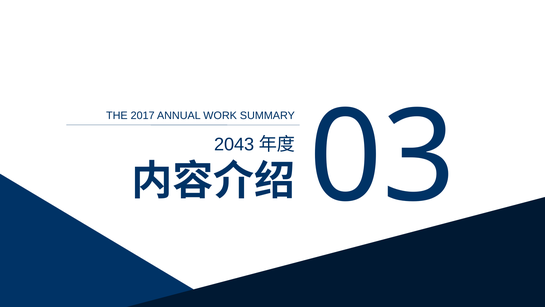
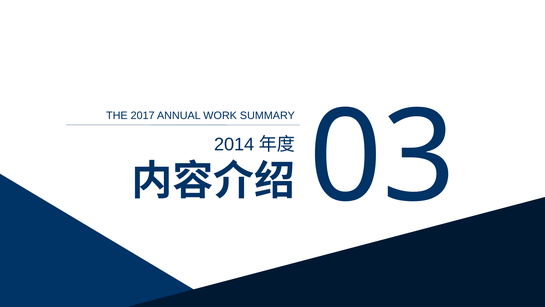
2043: 2043 -> 2014
